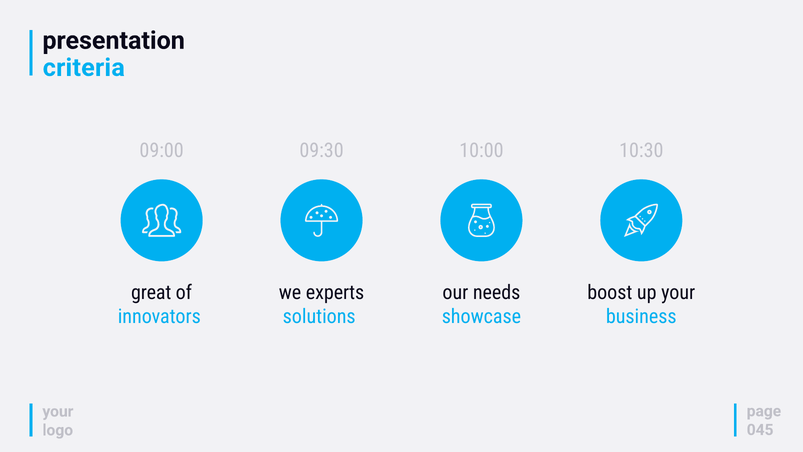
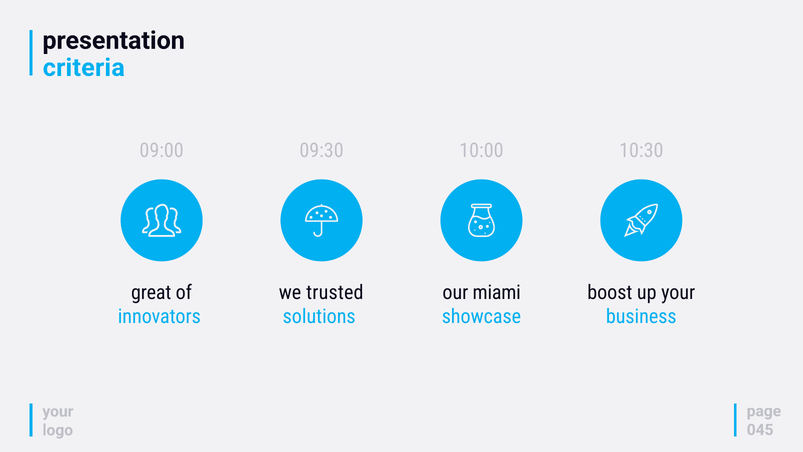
experts: experts -> trusted
needs: needs -> miami
